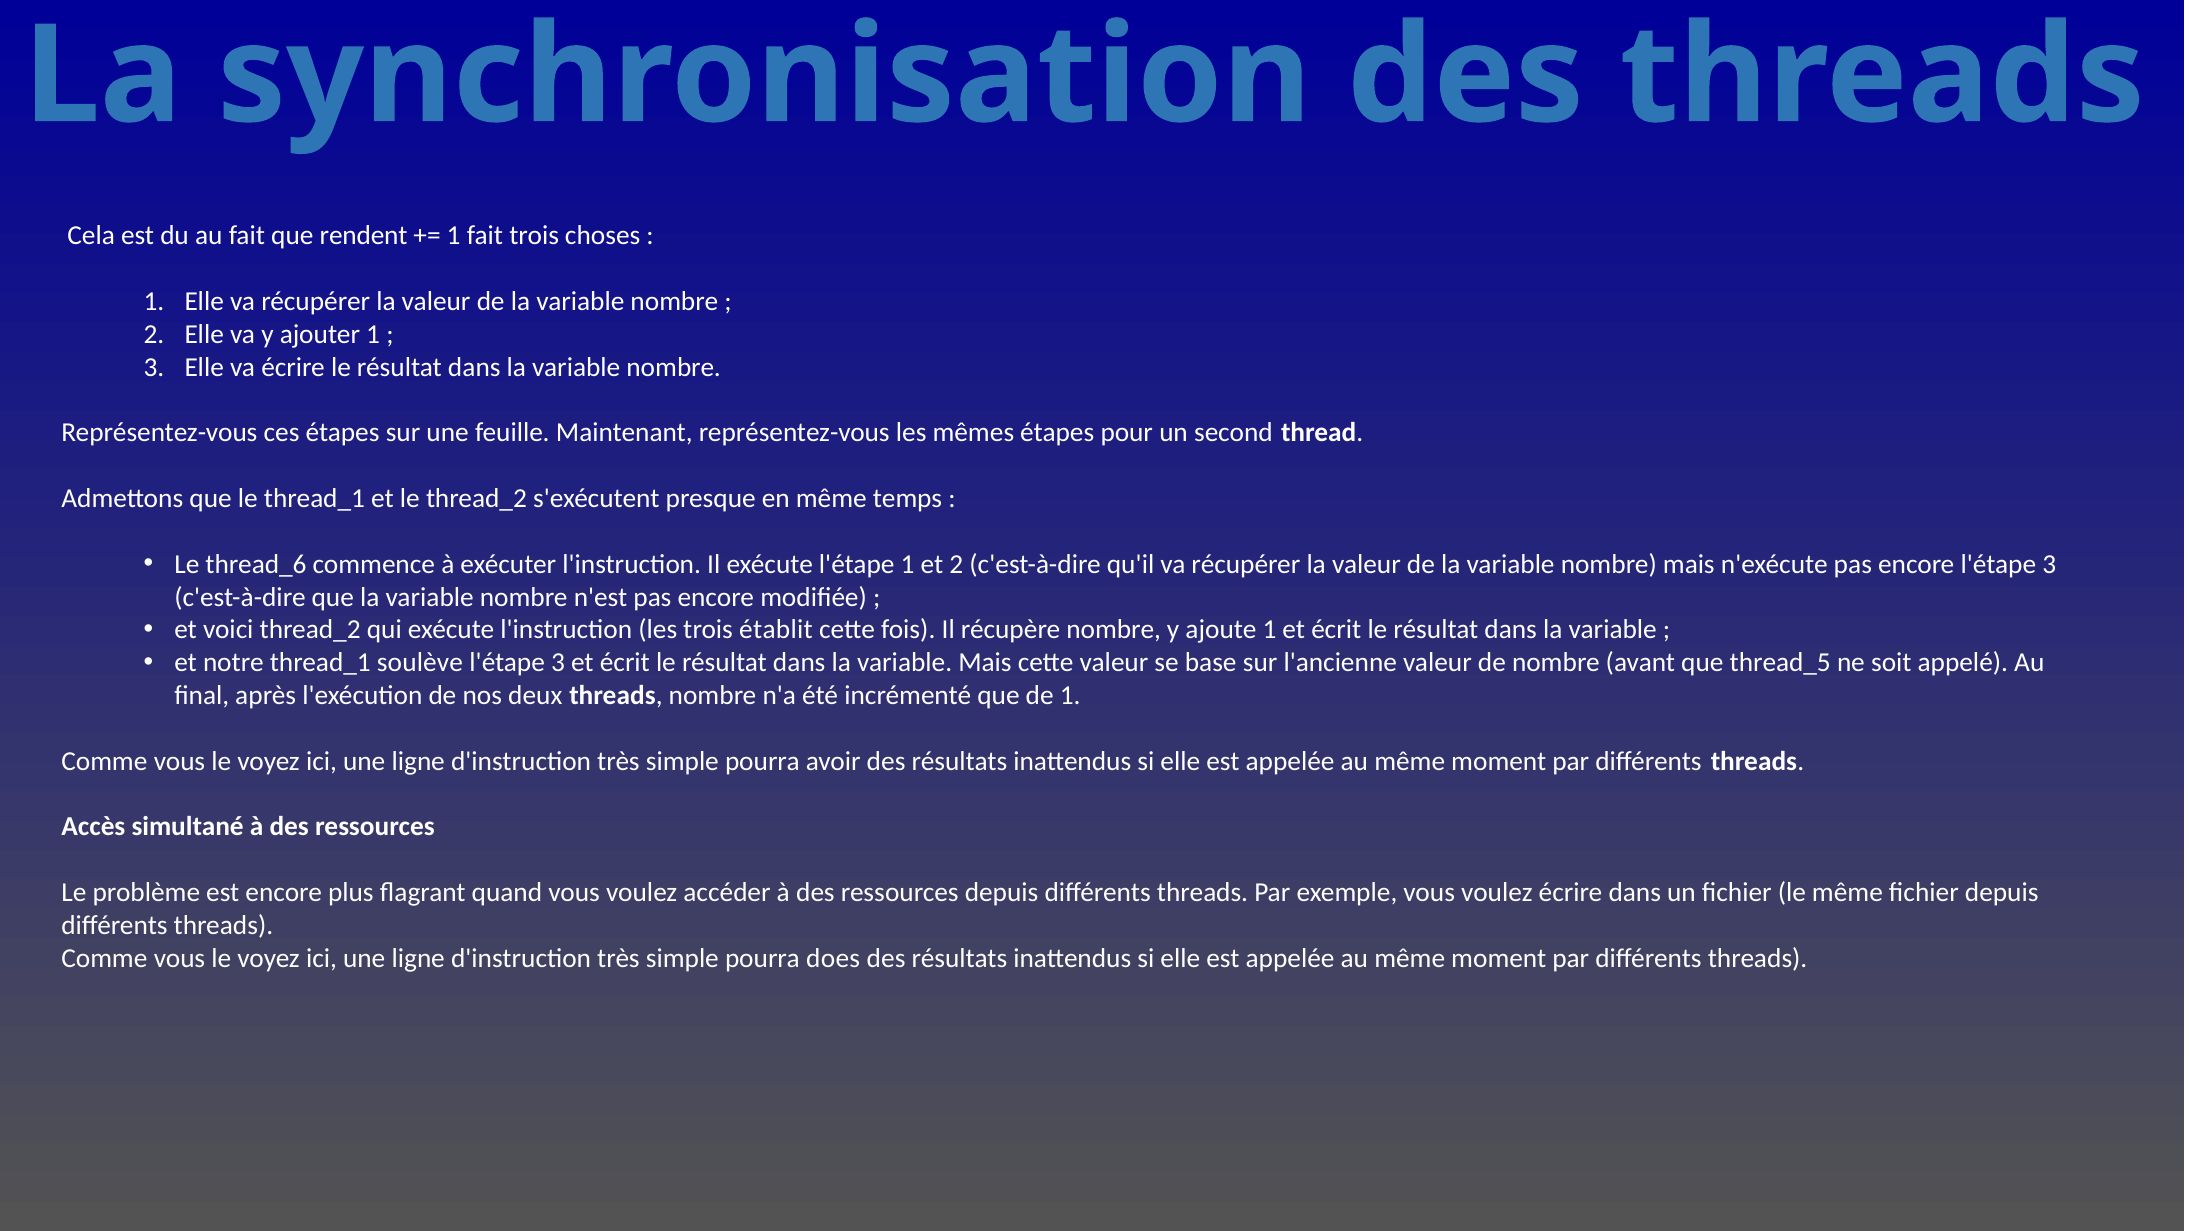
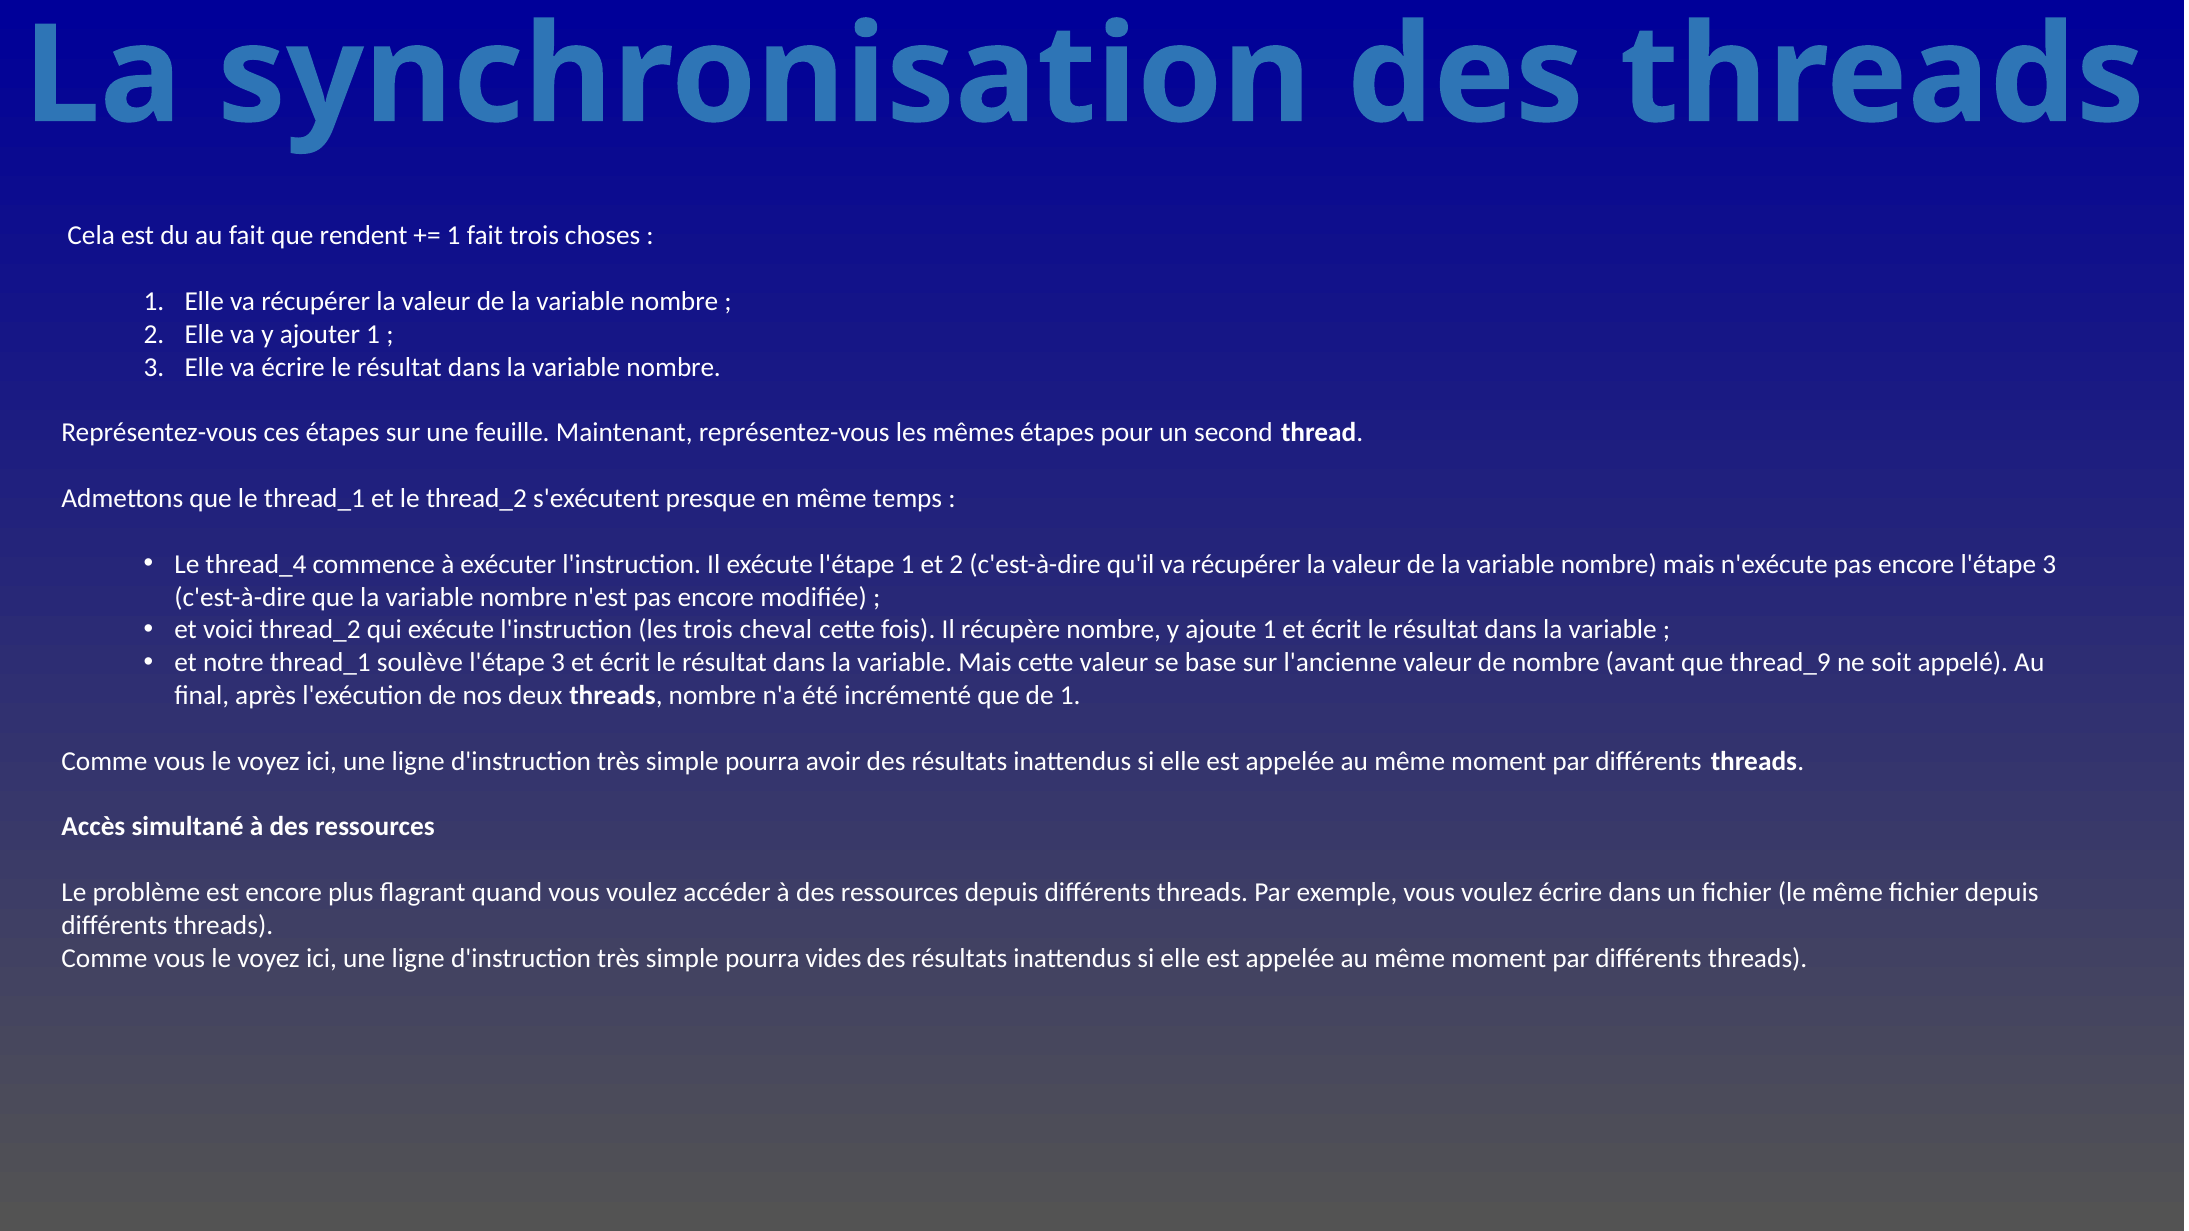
thread_6: thread_6 -> thread_4
établit: établit -> cheval
thread_5: thread_5 -> thread_9
does: does -> vides
